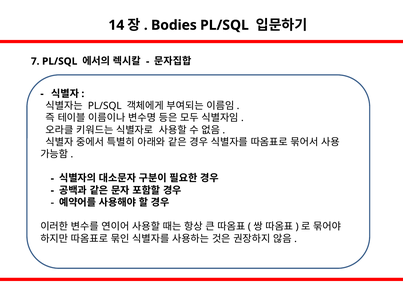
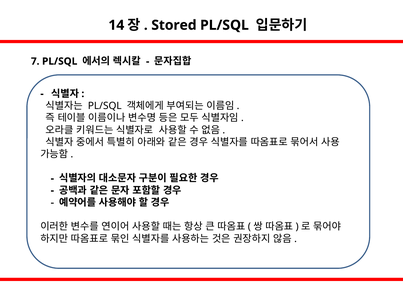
Bodies: Bodies -> Stored
